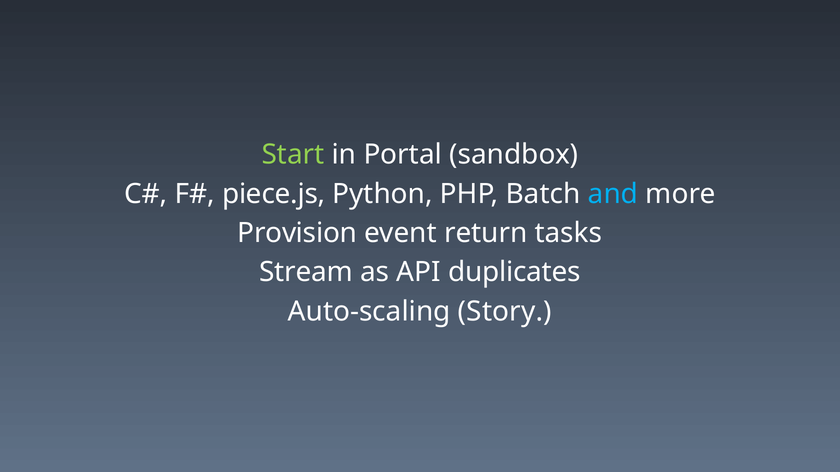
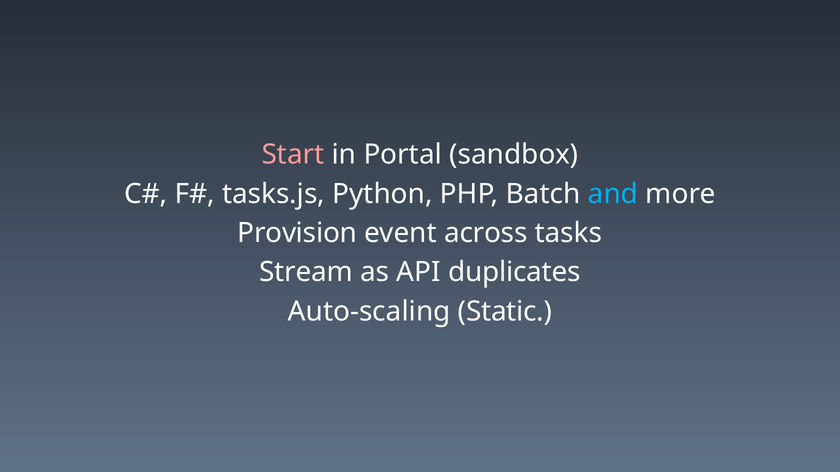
Start colour: light green -> pink
piece.js: piece.js -> tasks.js
return: return -> across
Story: Story -> Static
